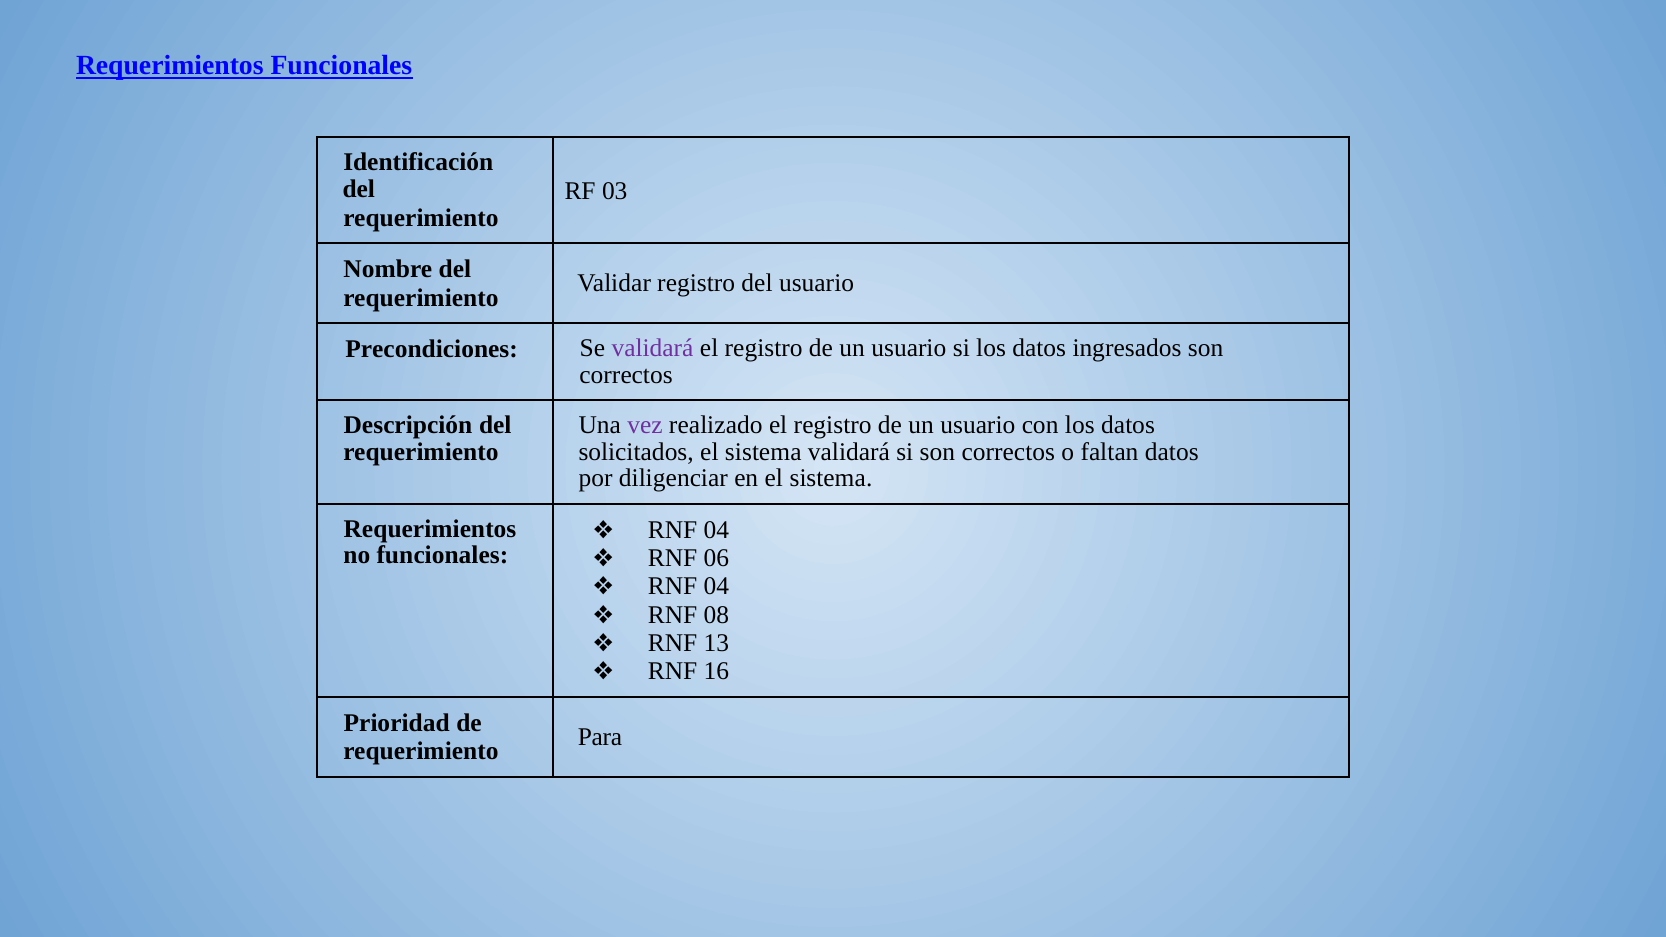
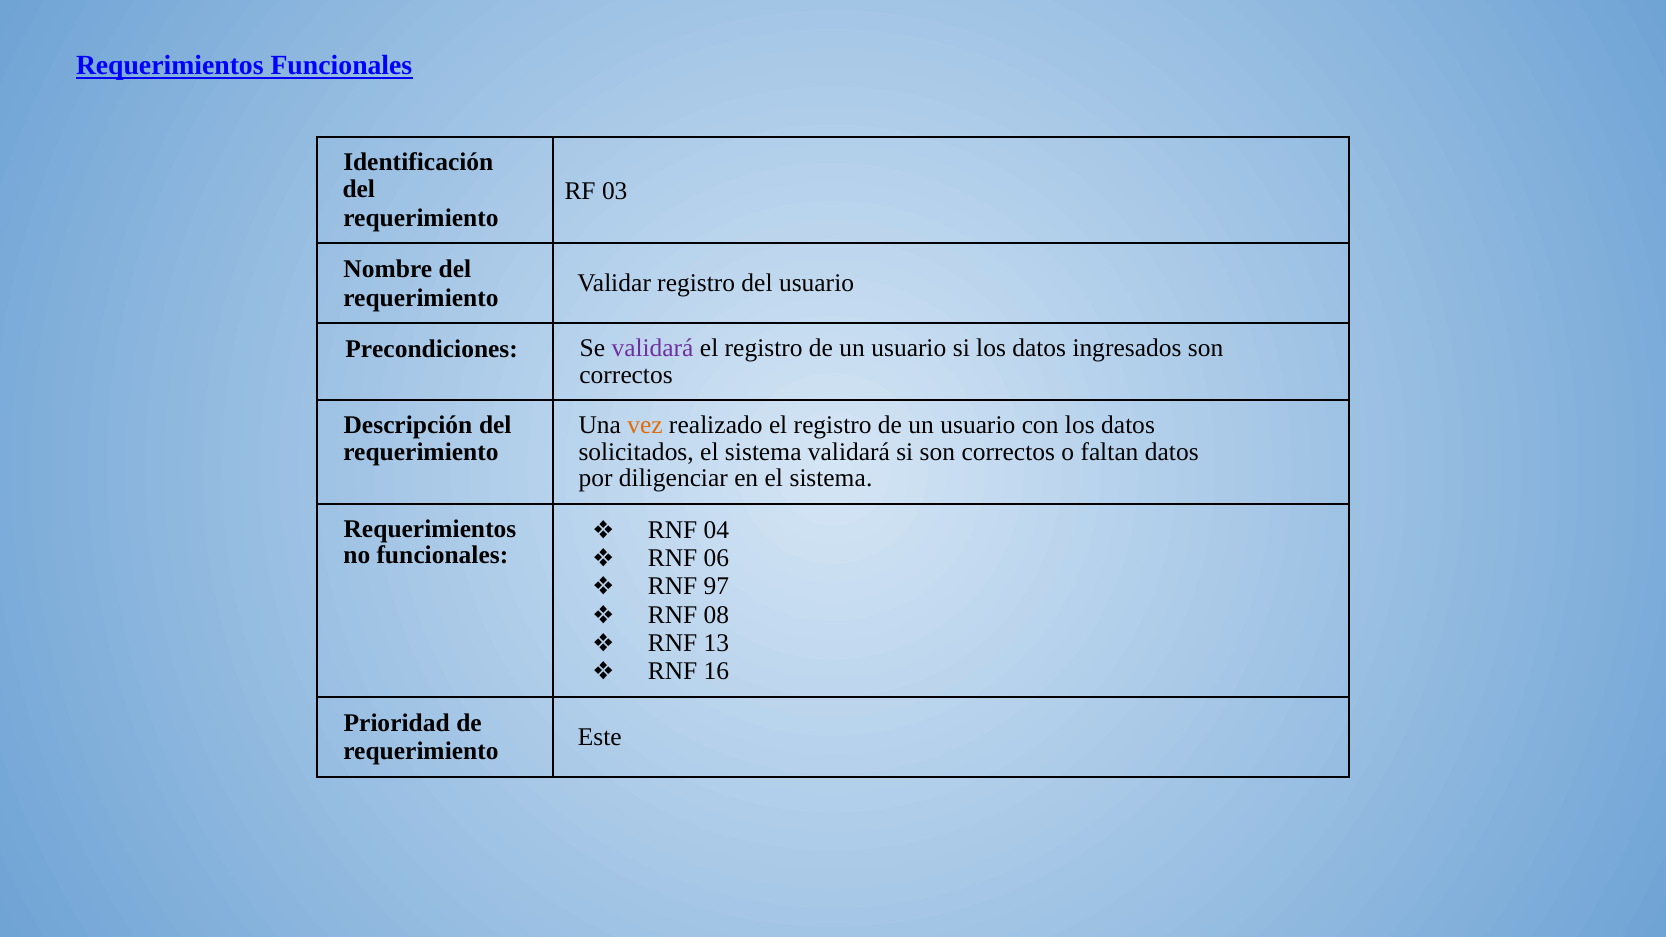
vez colour: purple -> orange
04 at (716, 587): 04 -> 97
Para: Para -> Este
